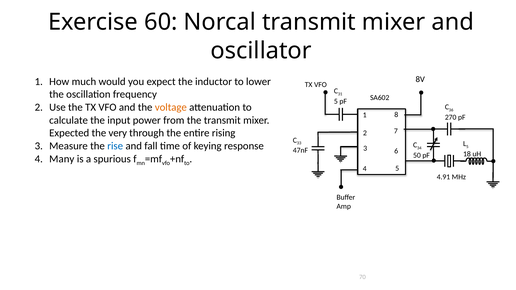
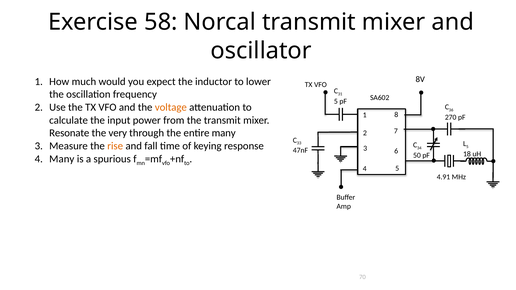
60: 60 -> 58
Expected: Expected -> Resonate
entire rising: rising -> many
rise colour: blue -> orange
